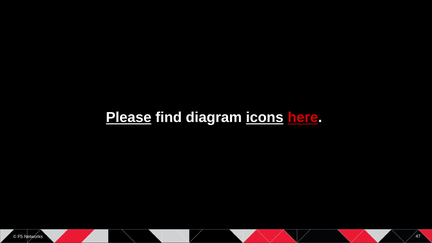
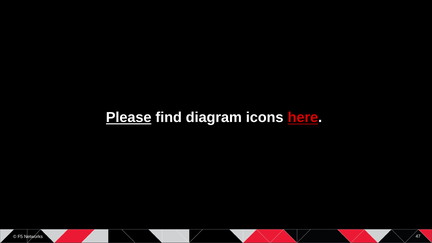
icons underline: present -> none
